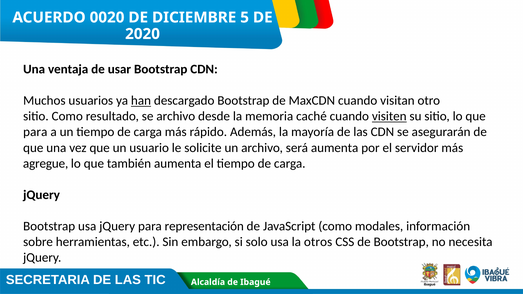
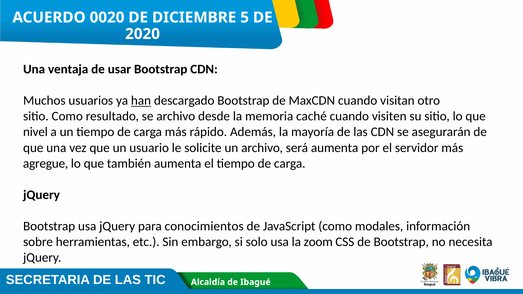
visiten underline: present -> none
para at (35, 132): para -> nivel
representación: representación -> conocimientos
otros: otros -> zoom
